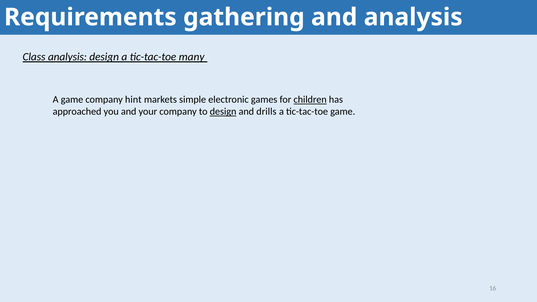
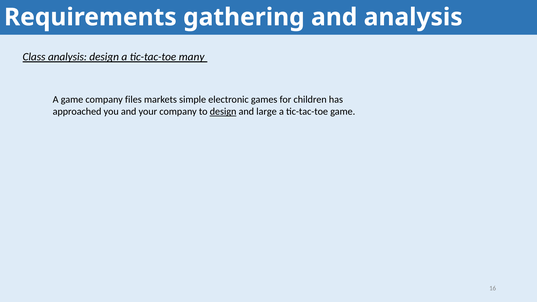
hint: hint -> files
children underline: present -> none
drills: drills -> large
